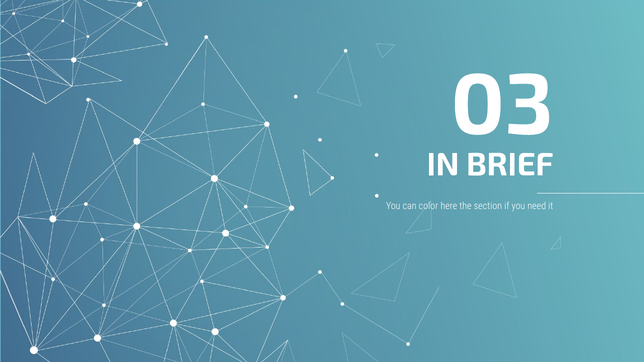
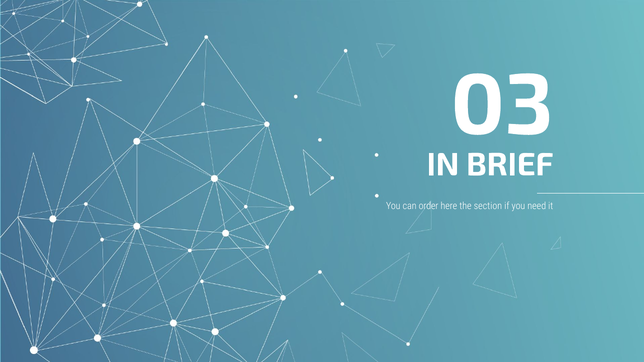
color: color -> order
